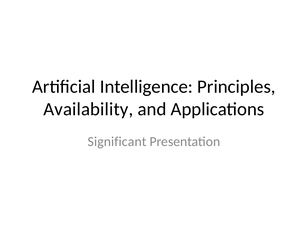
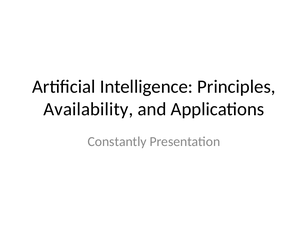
Significant: Significant -> Constantly
